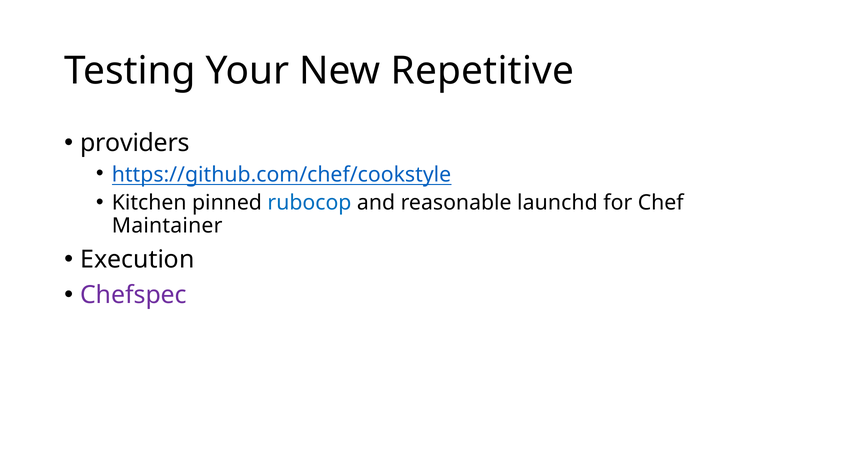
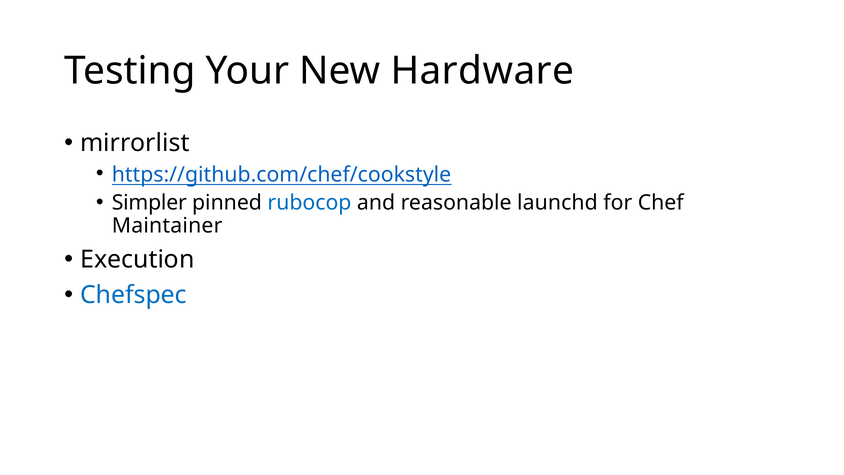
Repetitive: Repetitive -> Hardware
providers: providers -> mirrorlist
Kitchen: Kitchen -> Simpler
Chefspec colour: purple -> blue
